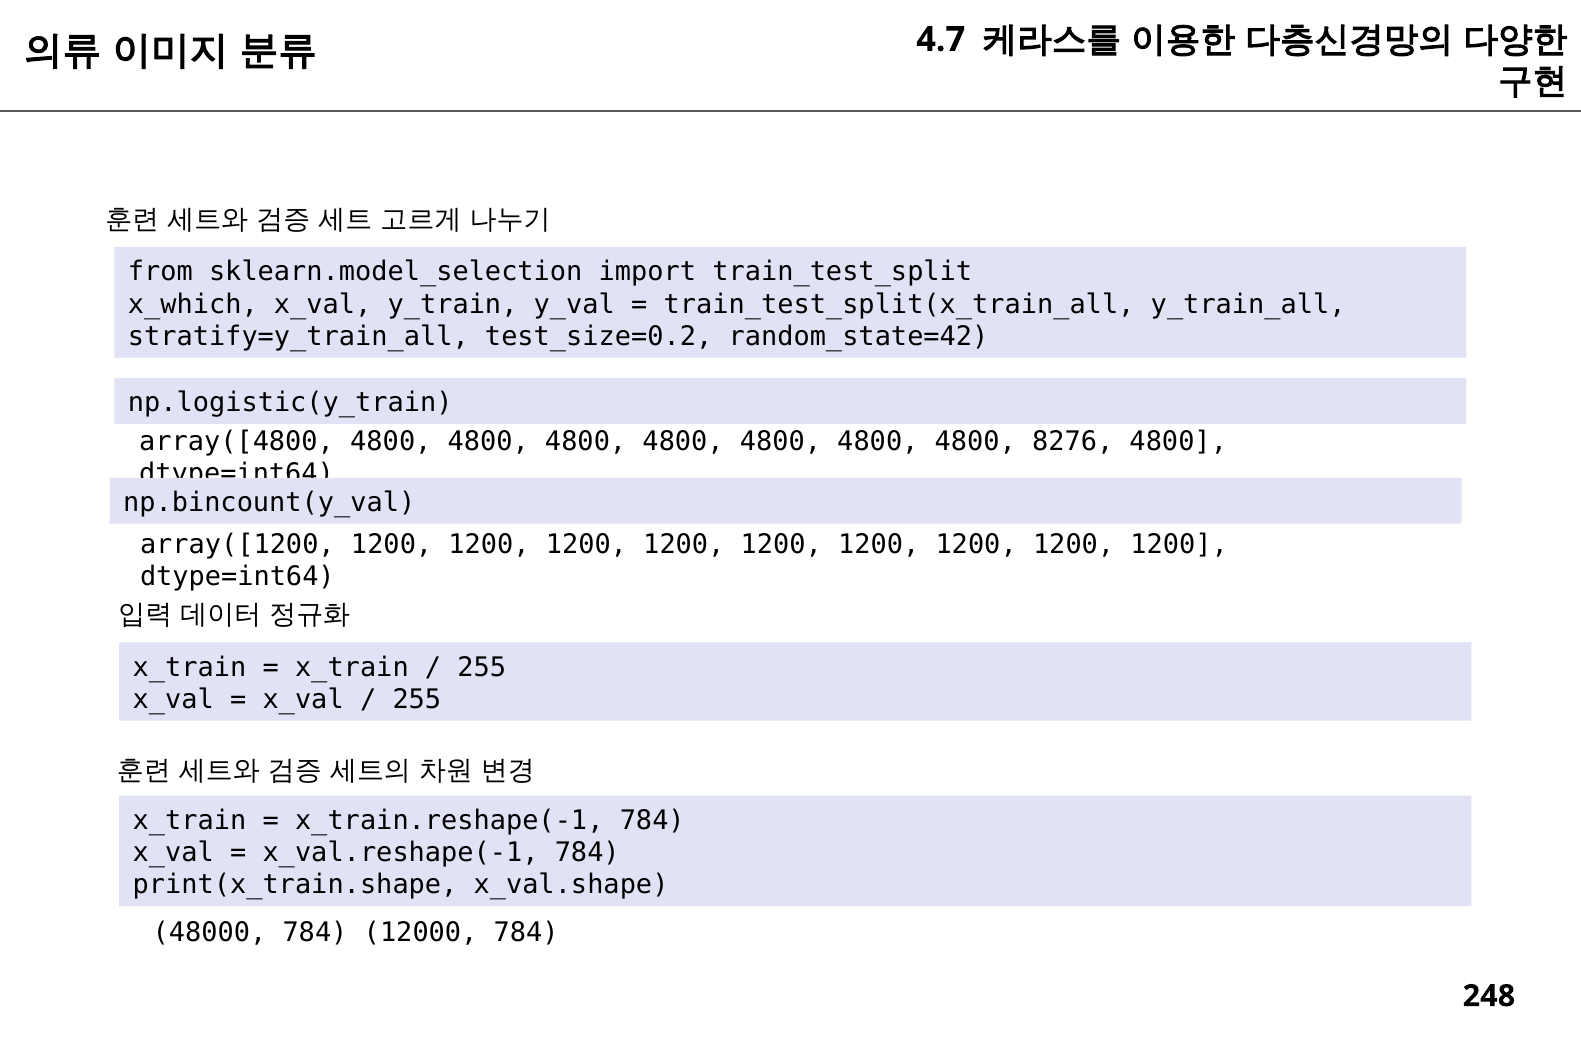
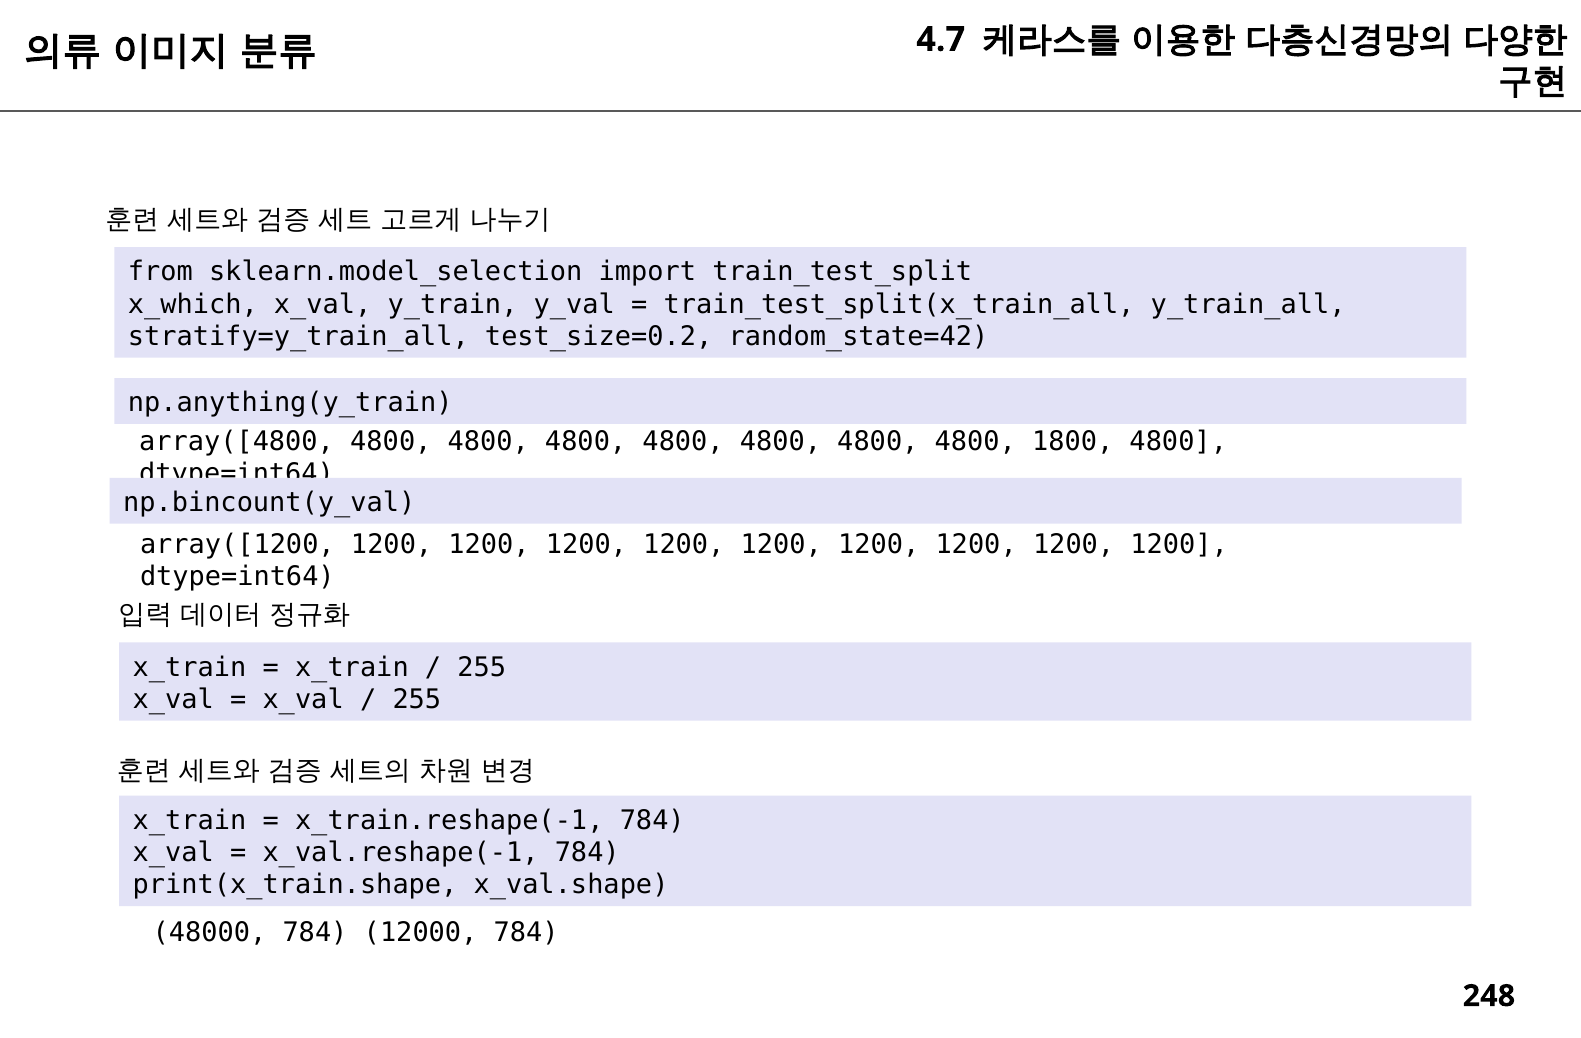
np.logistic(y_train: np.logistic(y_train -> np.anything(y_train
8276: 8276 -> 1800
